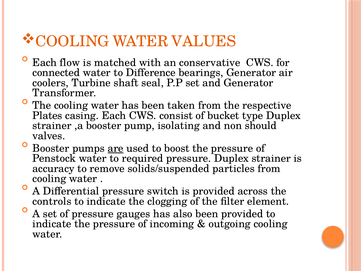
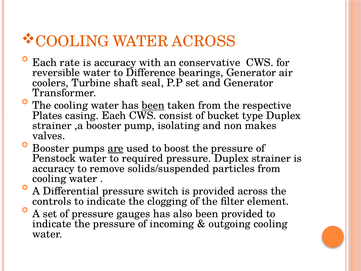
WATER VALUES: VALUES -> ACROSS
flow: flow -> rate
matched at (115, 63): matched -> accuracy
connected: connected -> reversible
been at (153, 105) underline: none -> present
should: should -> makes
